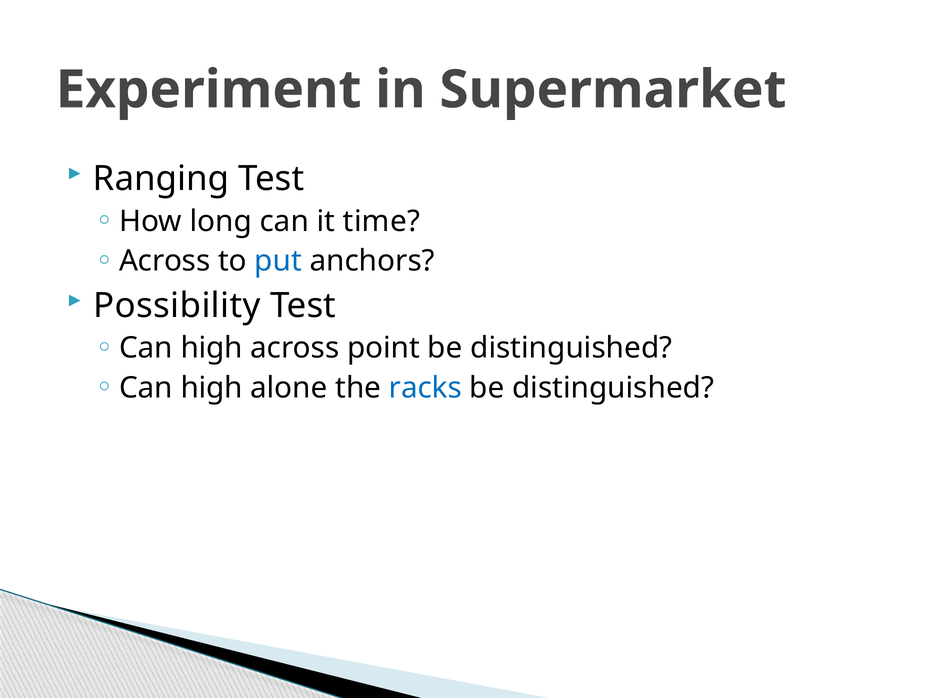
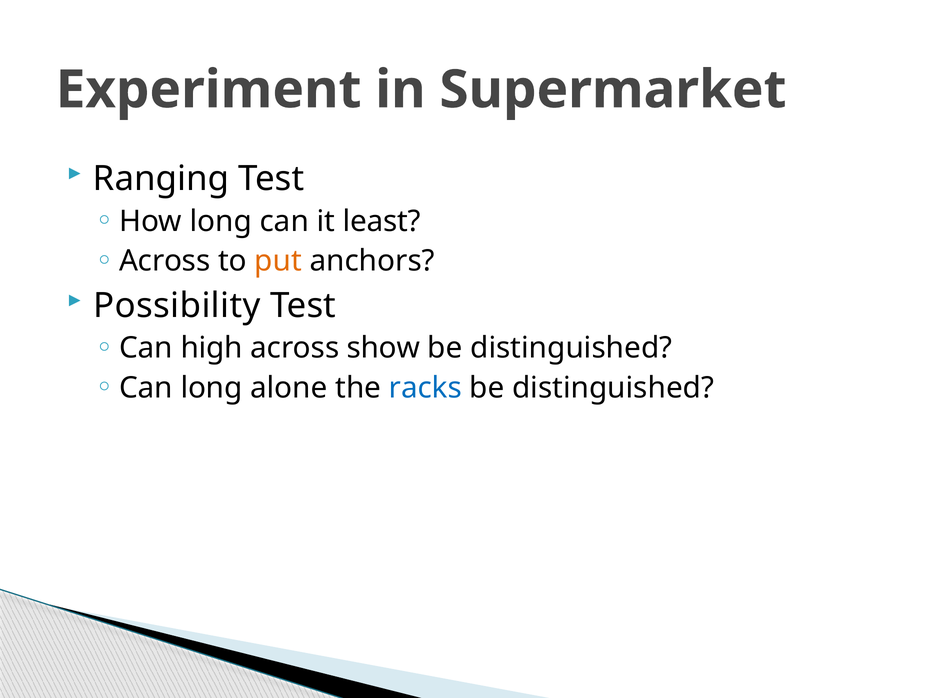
time: time -> least
put colour: blue -> orange
point: point -> show
high at (212, 388): high -> long
